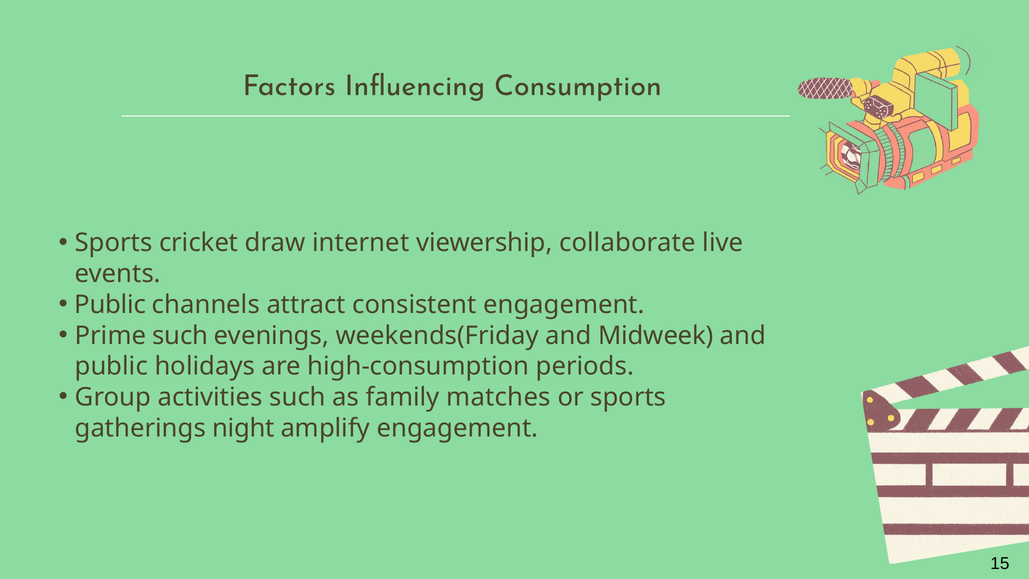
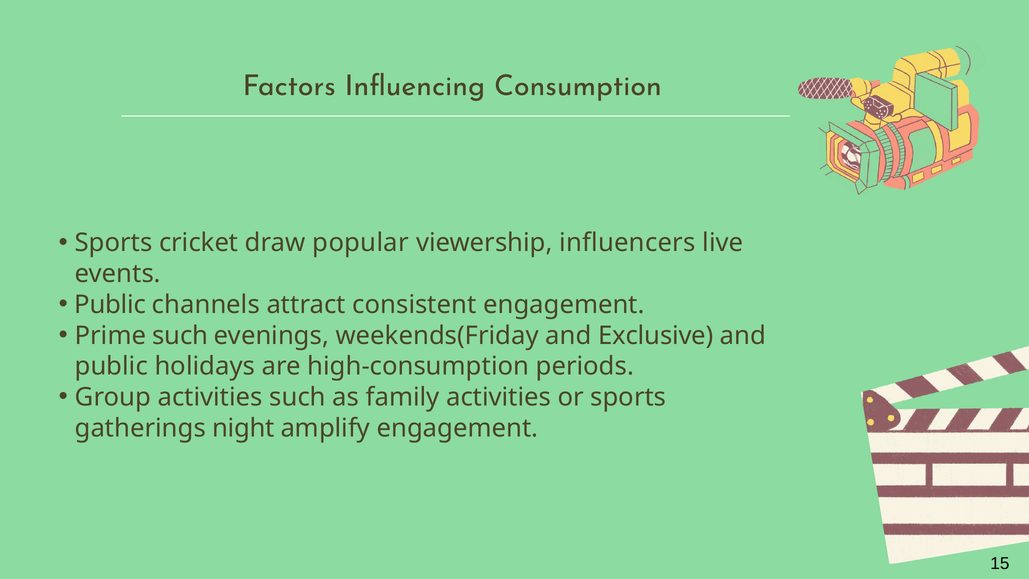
internet: internet -> popular
collaborate: collaborate -> influencers
Midweek: Midweek -> Exclusive
family matches: matches -> activities
